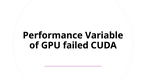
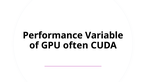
failed: failed -> often
